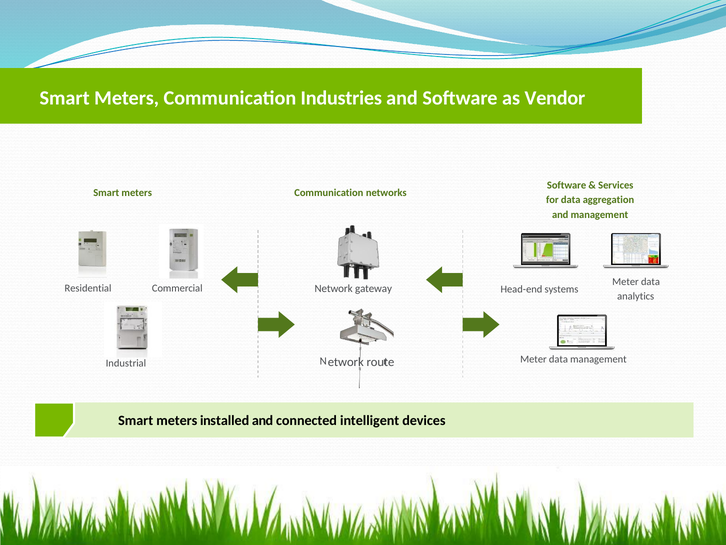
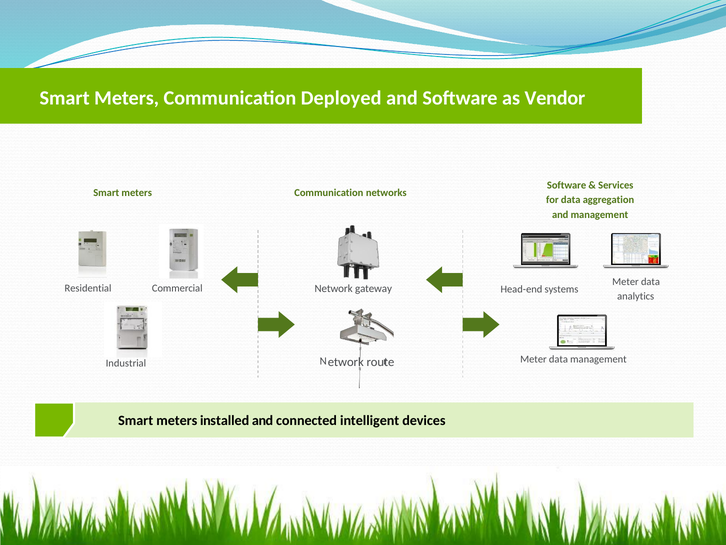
Industries: Industries -> Deployed
